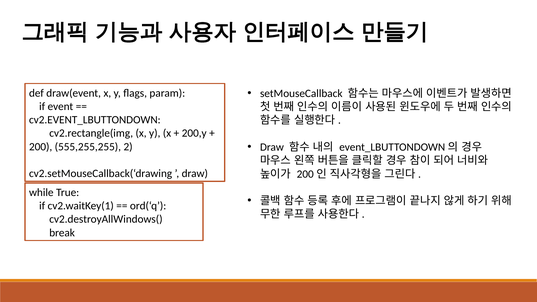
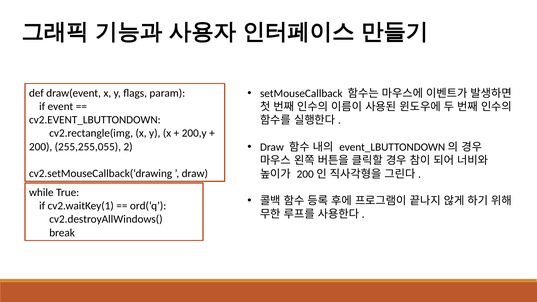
555,255,255: 555,255,255 -> 255,255,055
